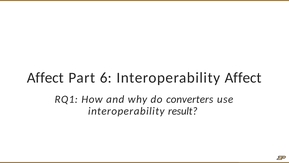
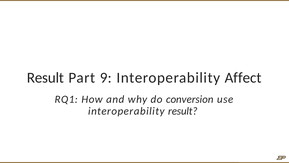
Affect at (45, 78): Affect -> Result
6: 6 -> 9
converters: converters -> conversion
